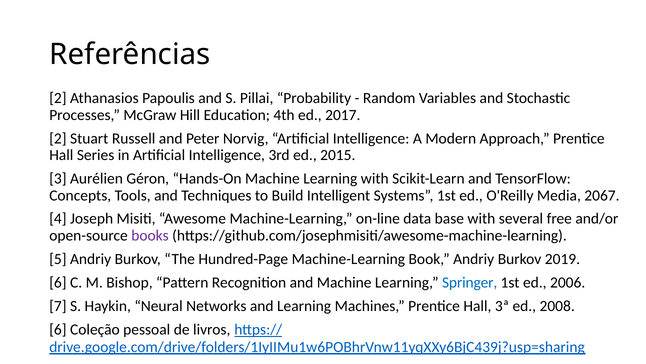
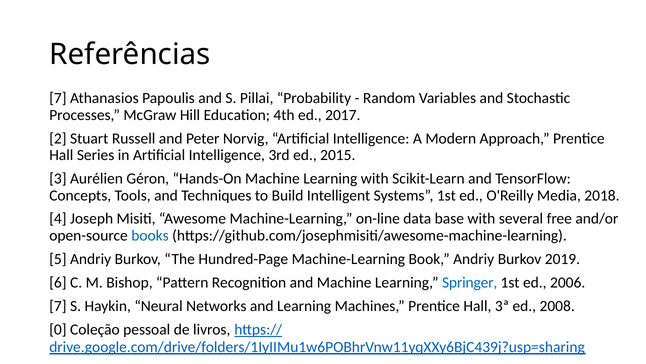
2 at (58, 98): 2 -> 7
2067: 2067 -> 2018
books colour: purple -> blue
6 at (58, 329): 6 -> 0
